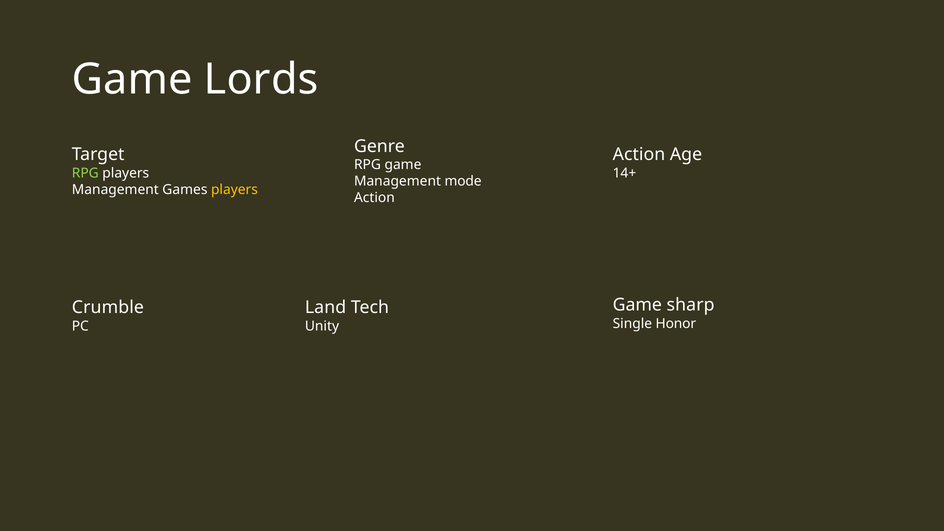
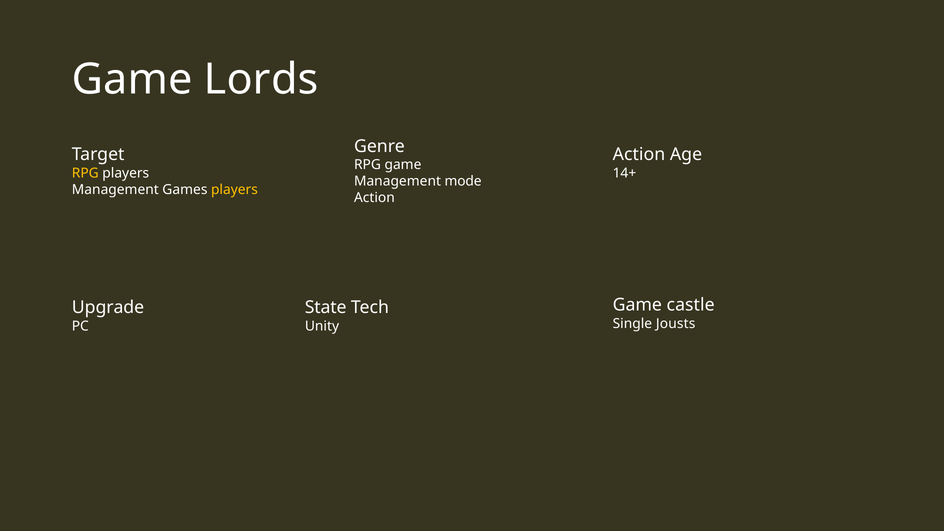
RPG at (85, 173) colour: light green -> yellow
sharp: sharp -> castle
Crumble: Crumble -> Upgrade
Land: Land -> State
Honor: Honor -> Jousts
